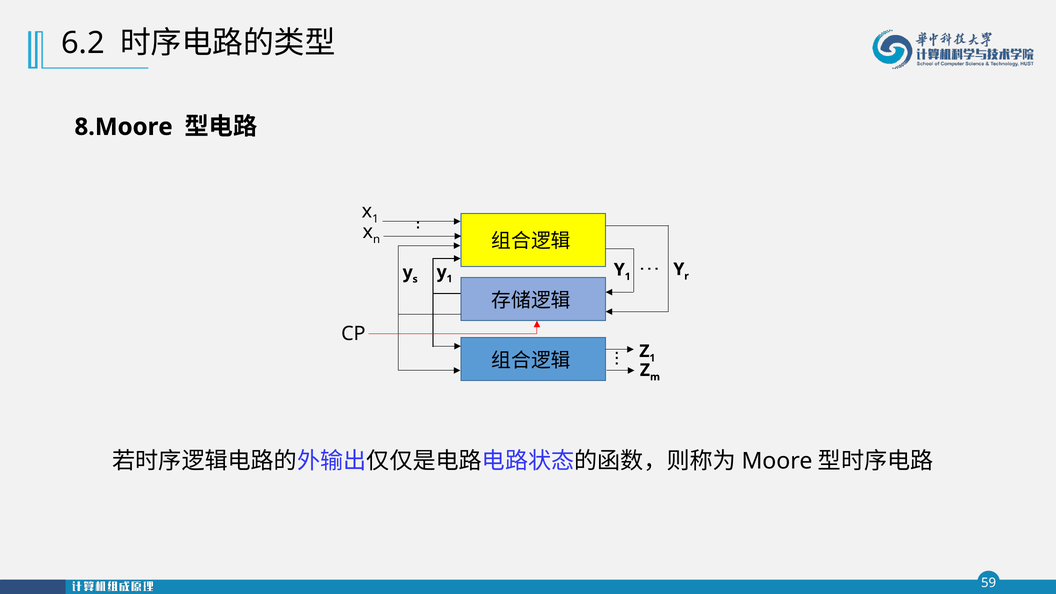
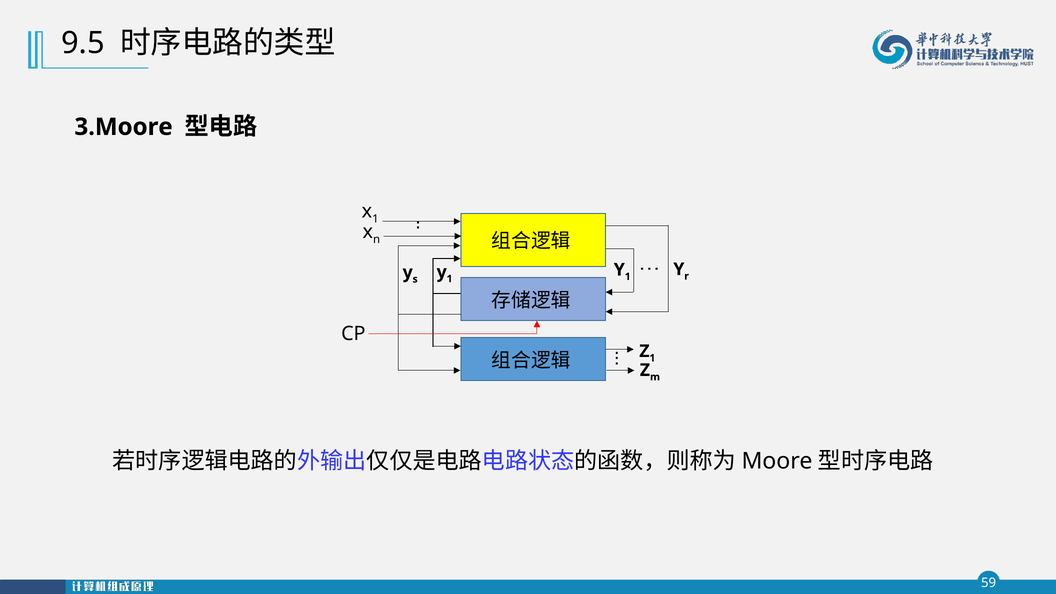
6.2: 6.2 -> 9.5
8.Moore: 8.Moore -> 3.Moore
